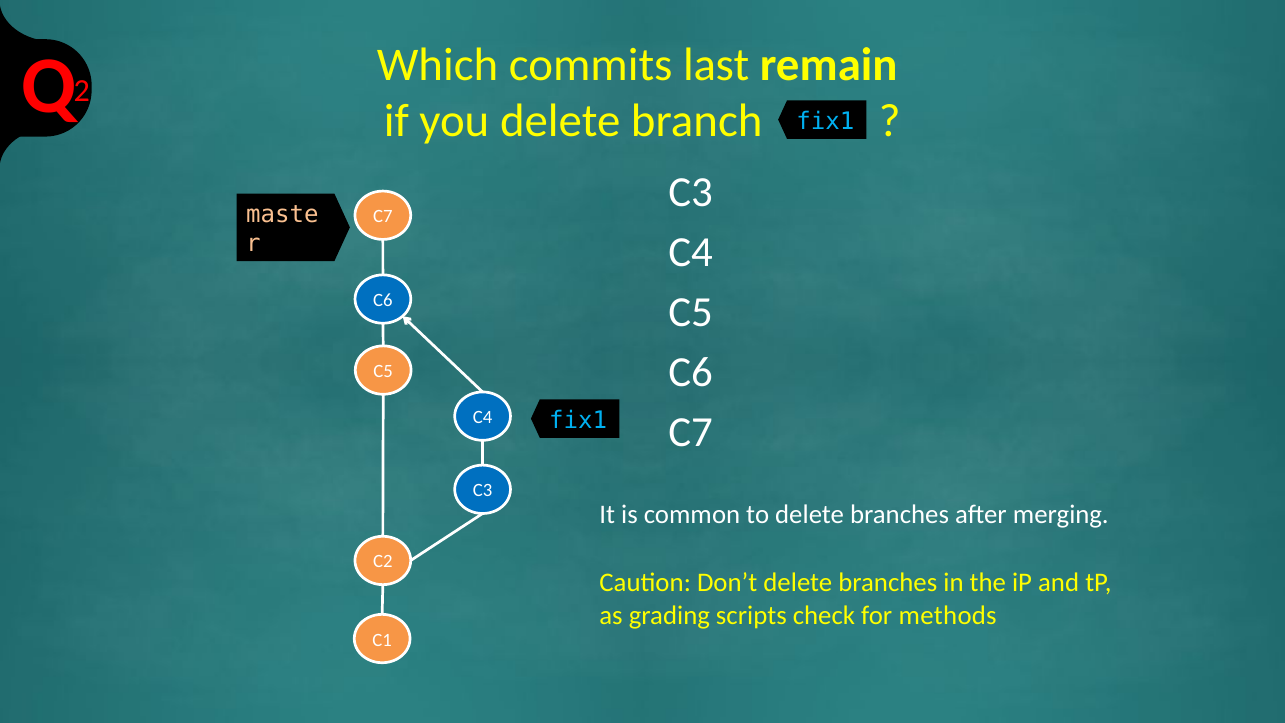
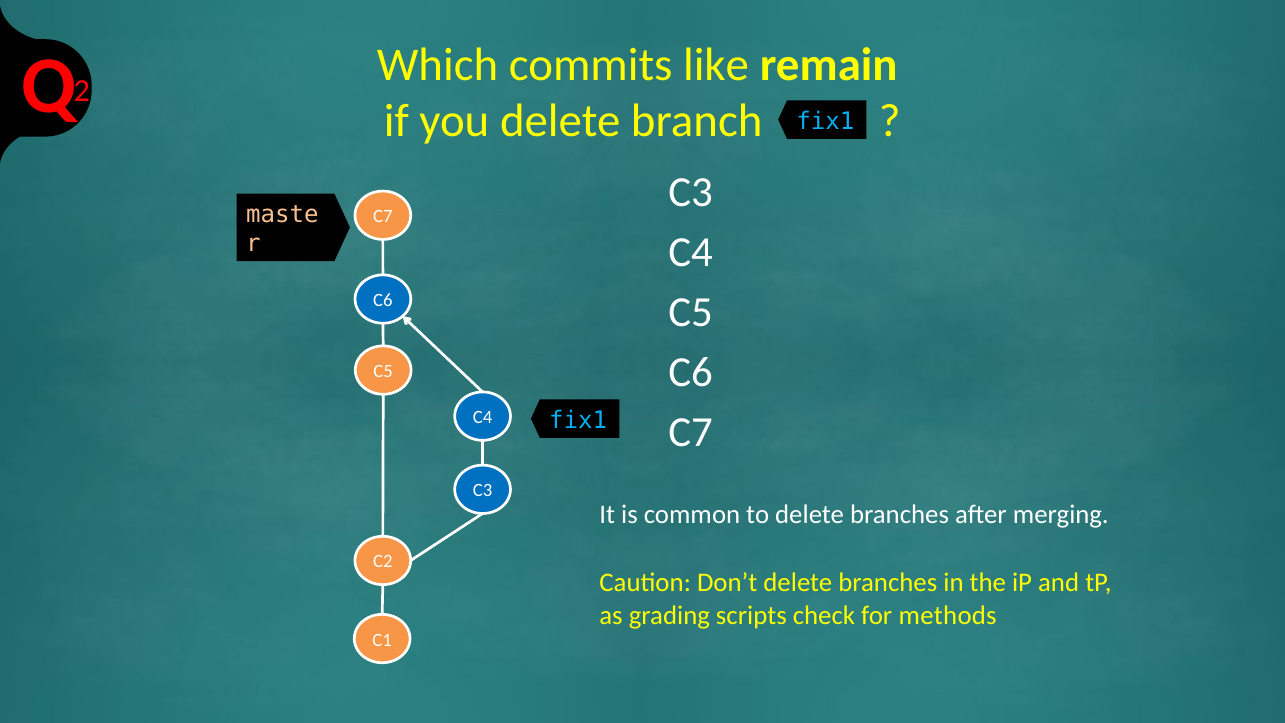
last: last -> like
